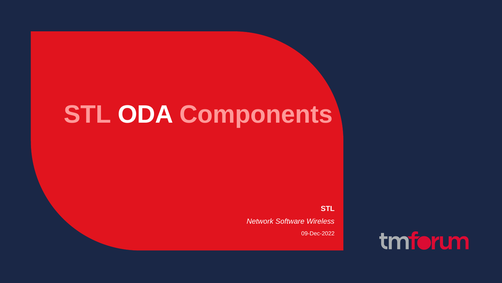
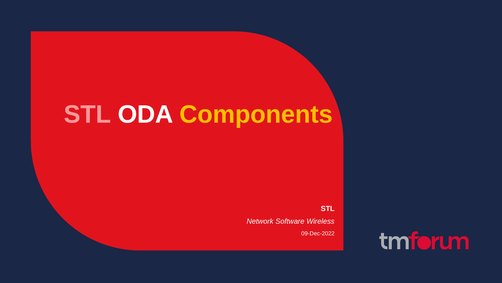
Components colour: pink -> yellow
